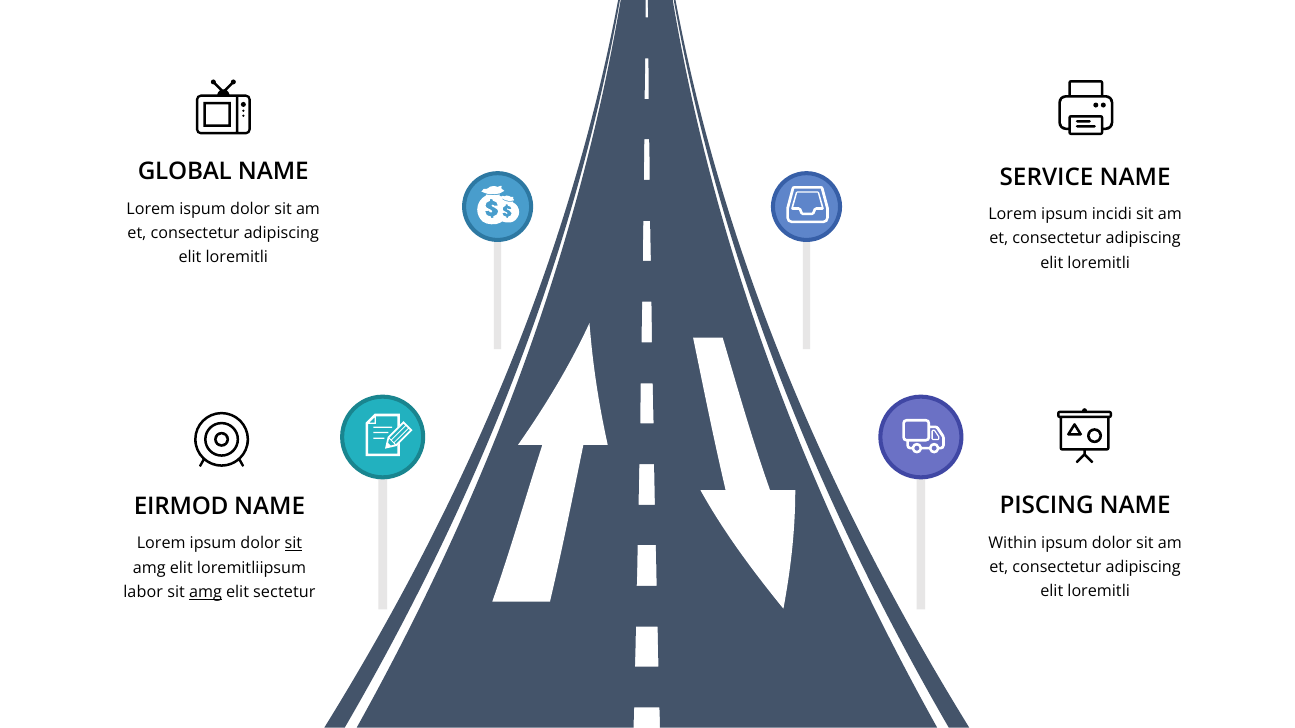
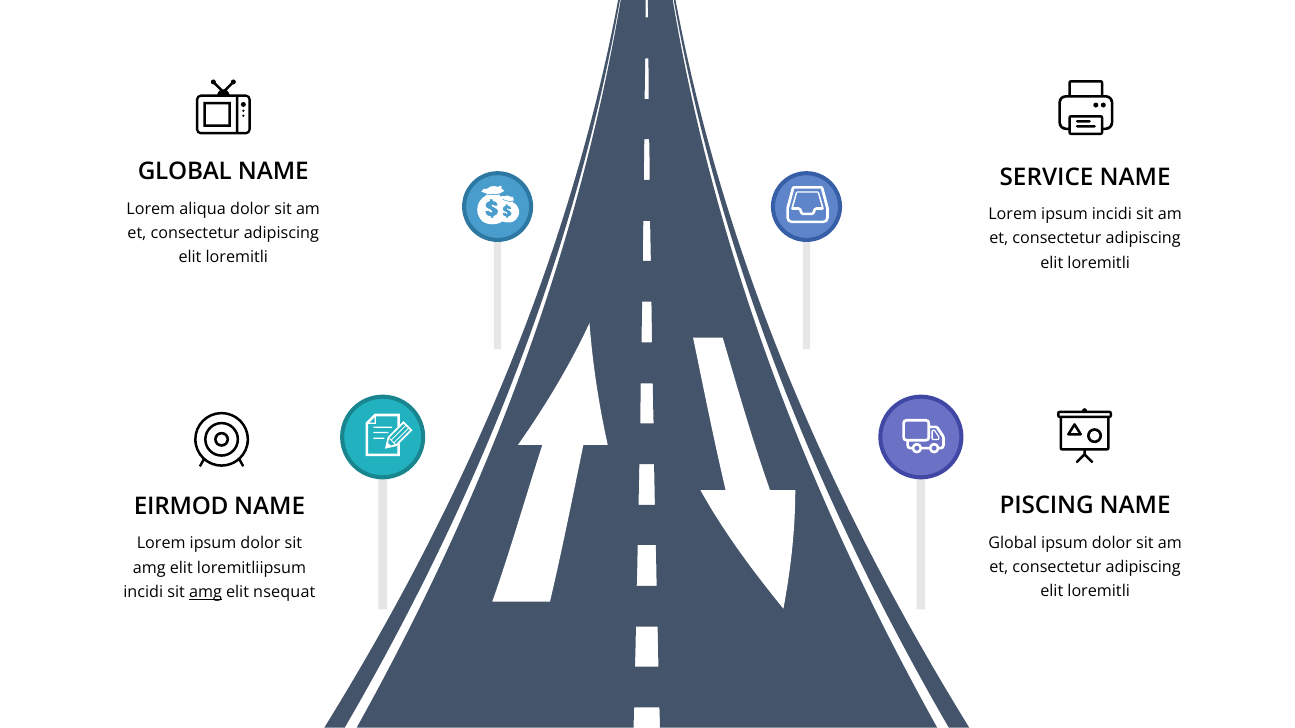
ispum: ispum -> aliqua
Within at (1013, 543): Within -> Global
sit at (293, 544) underline: present -> none
labor at (143, 592): labor -> incidi
sectetur: sectetur -> nsequat
